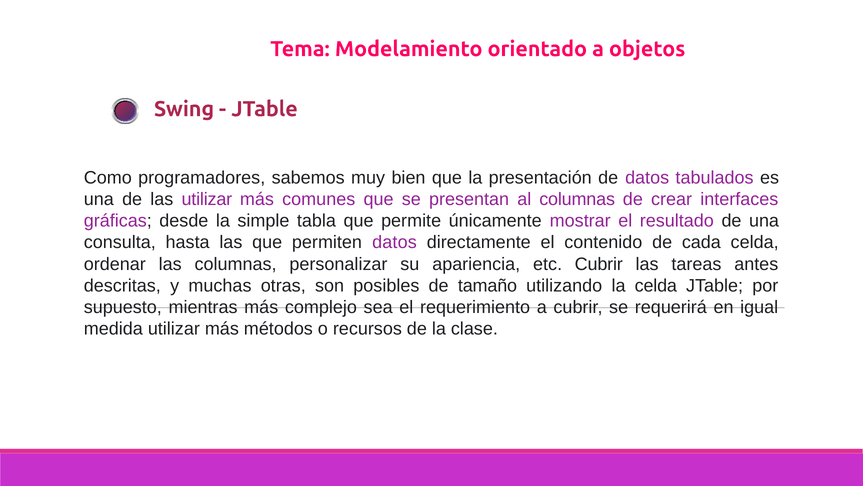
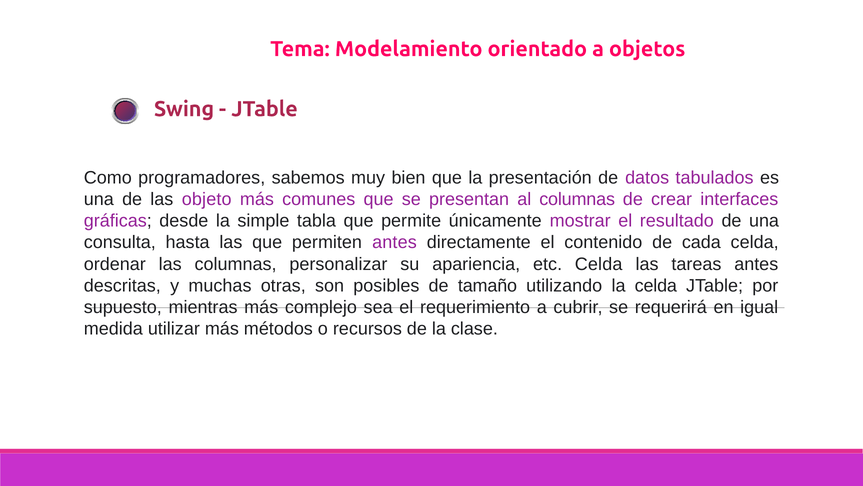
las utilizar: utilizar -> objeto
permiten datos: datos -> antes
etc Cubrir: Cubrir -> Celda
